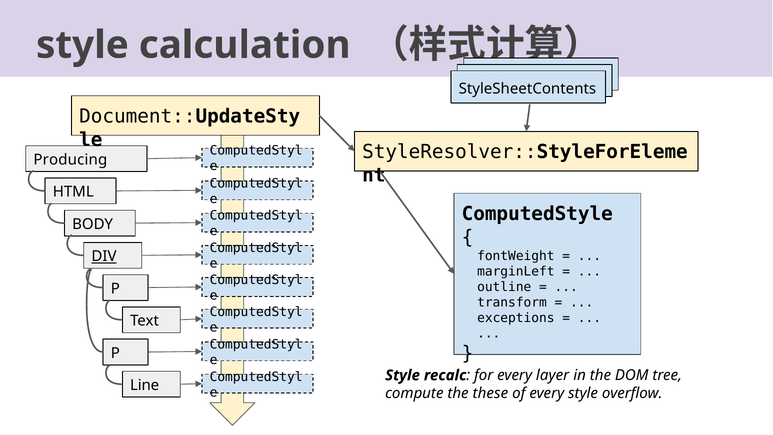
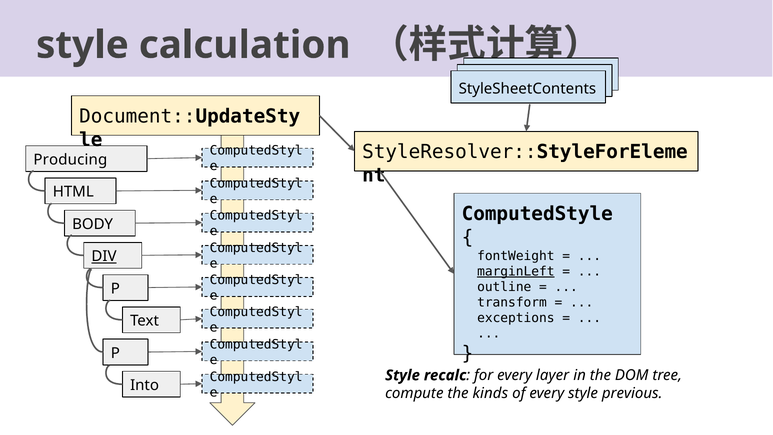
marginLeft underline: none -> present
Line: Line -> Into
these: these -> kinds
overflow: overflow -> previous
